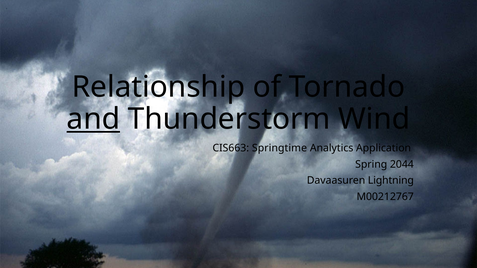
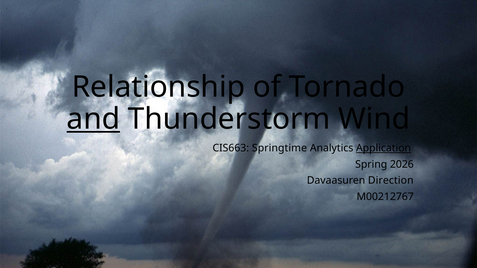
Application underline: none -> present
2044: 2044 -> 2026
Lightning: Lightning -> Direction
